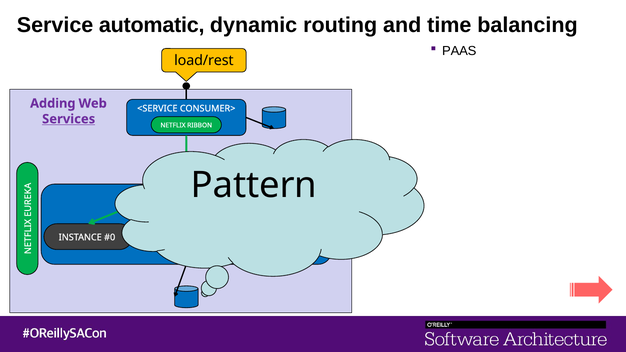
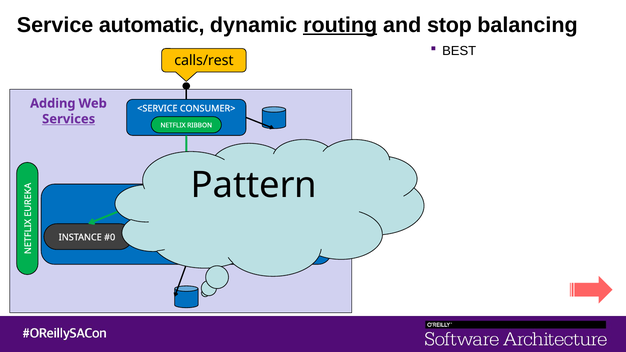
routing underline: none -> present
time: time -> stop
PAAS: PAAS -> BEST
load/rest: load/rest -> calls/rest
